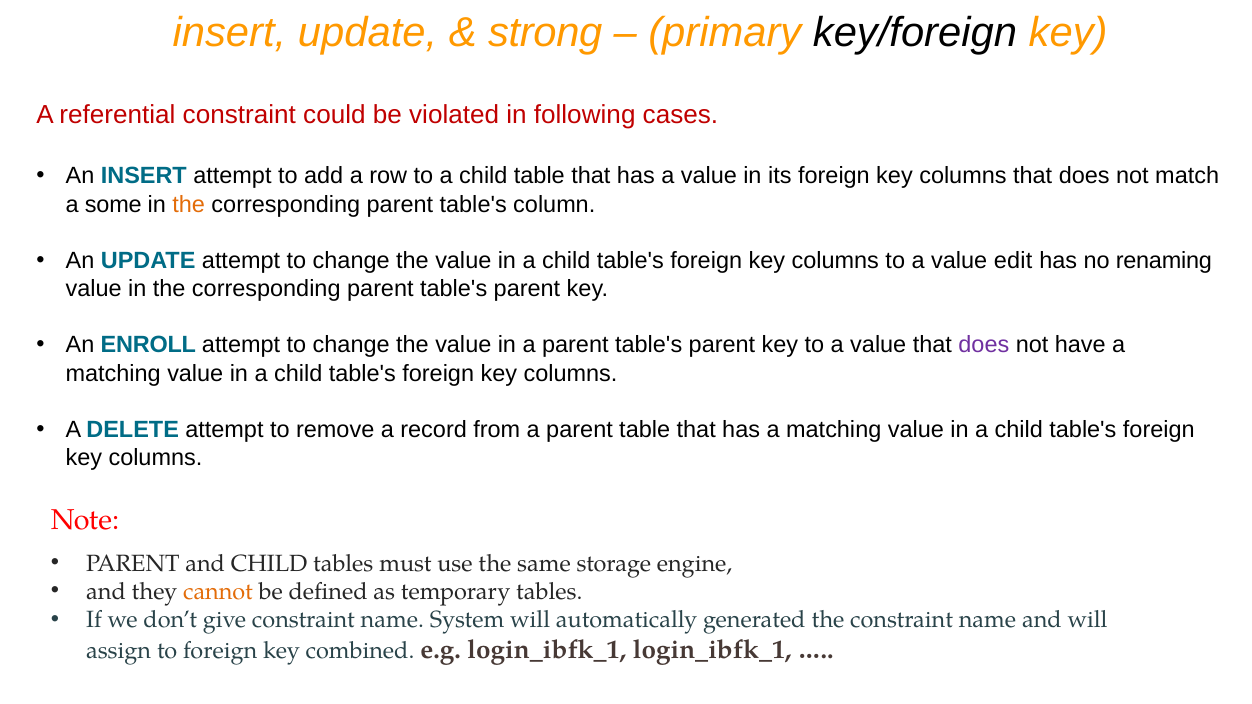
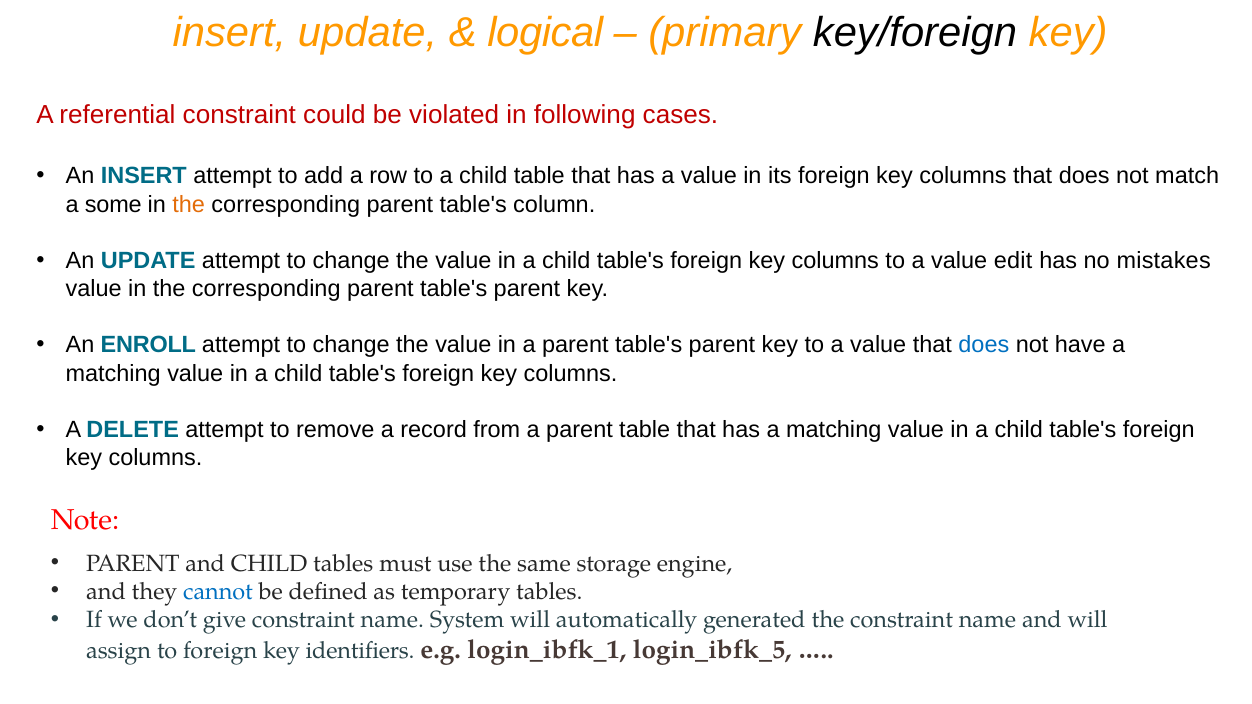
strong: strong -> logical
renaming: renaming -> mistakes
does at (984, 345) colour: purple -> blue
cannot colour: orange -> blue
combined: combined -> identifiers
login_ibfk_1 login_ibfk_1: login_ibfk_1 -> login_ibfk_5
